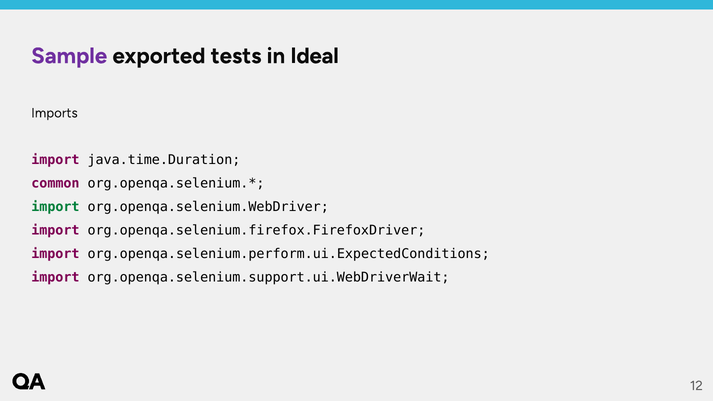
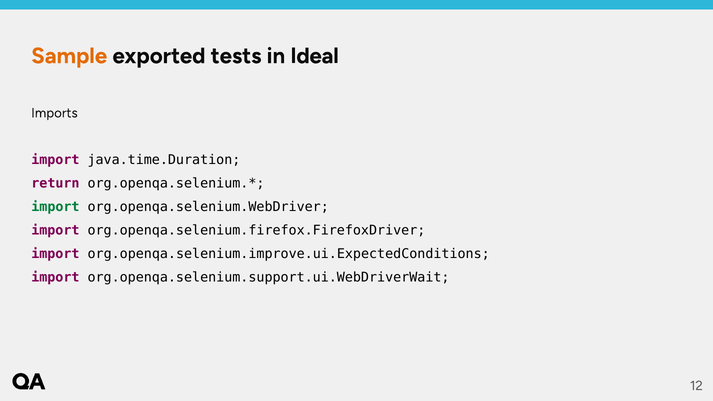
Sample colour: purple -> orange
common: common -> return
org.openqa.selenium.perform.ui.ExpectedConditions: org.openqa.selenium.perform.ui.ExpectedConditions -> org.openqa.selenium.improve.ui.ExpectedConditions
